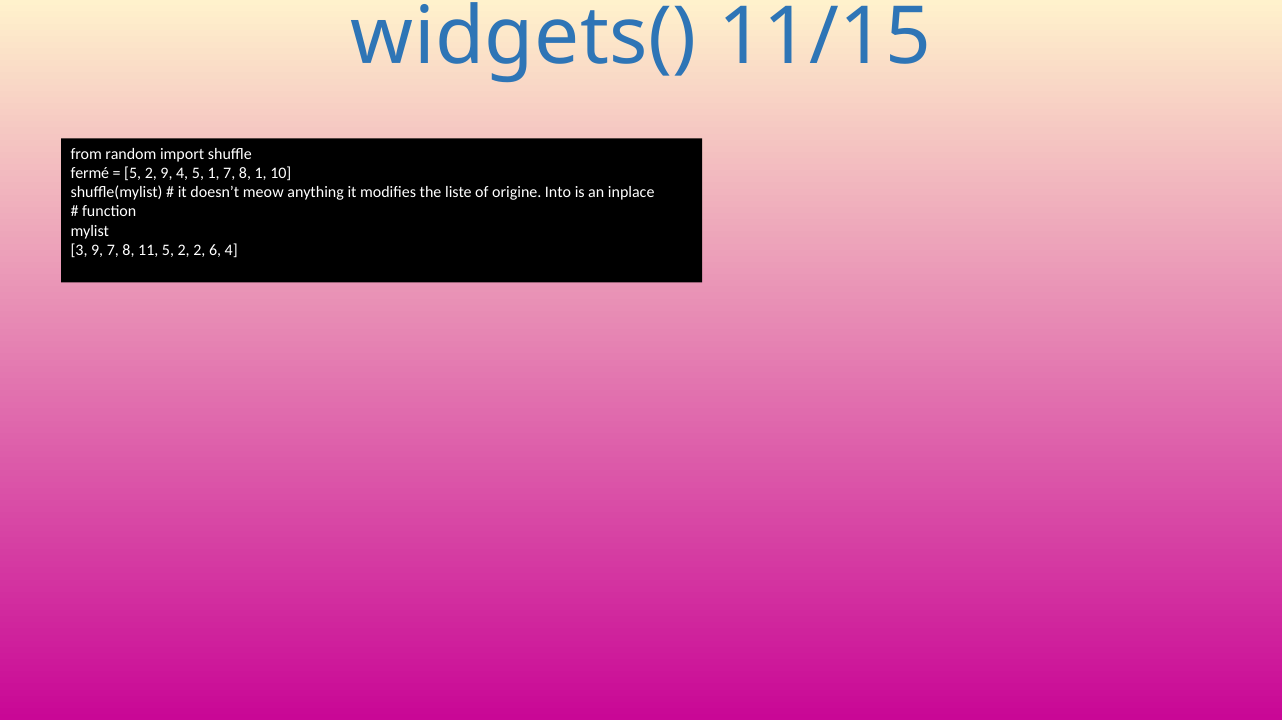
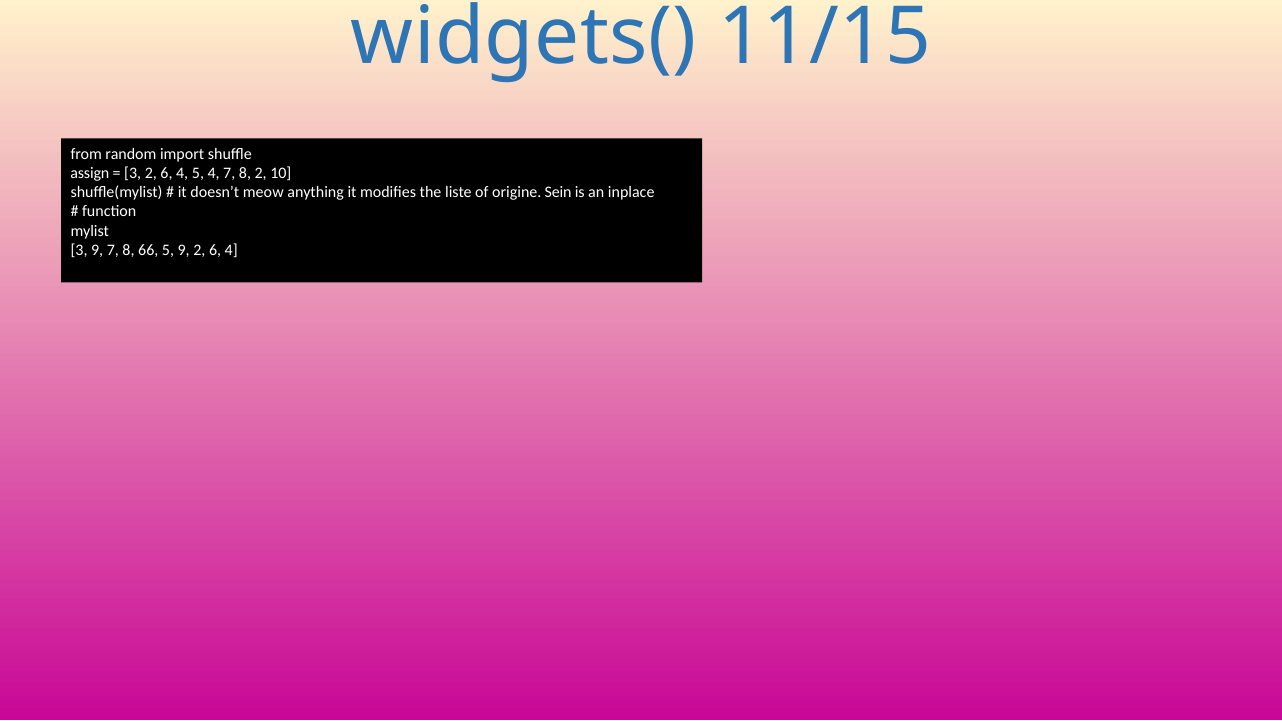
fermé: fermé -> assign
5 at (133, 173): 5 -> 3
9 at (166, 173): 9 -> 6
5 1: 1 -> 4
8 1: 1 -> 2
Into: Into -> Sein
11: 11 -> 66
2 at (184, 250): 2 -> 9
